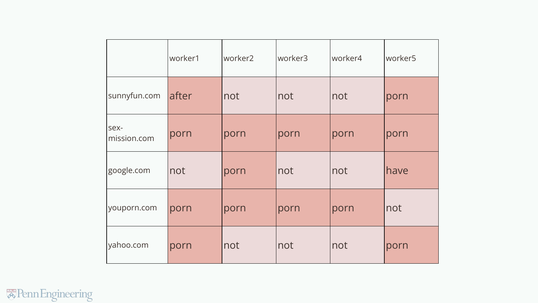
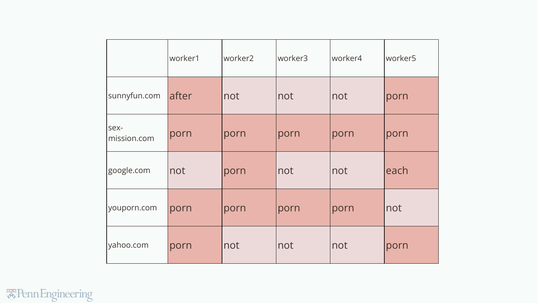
have: have -> each
